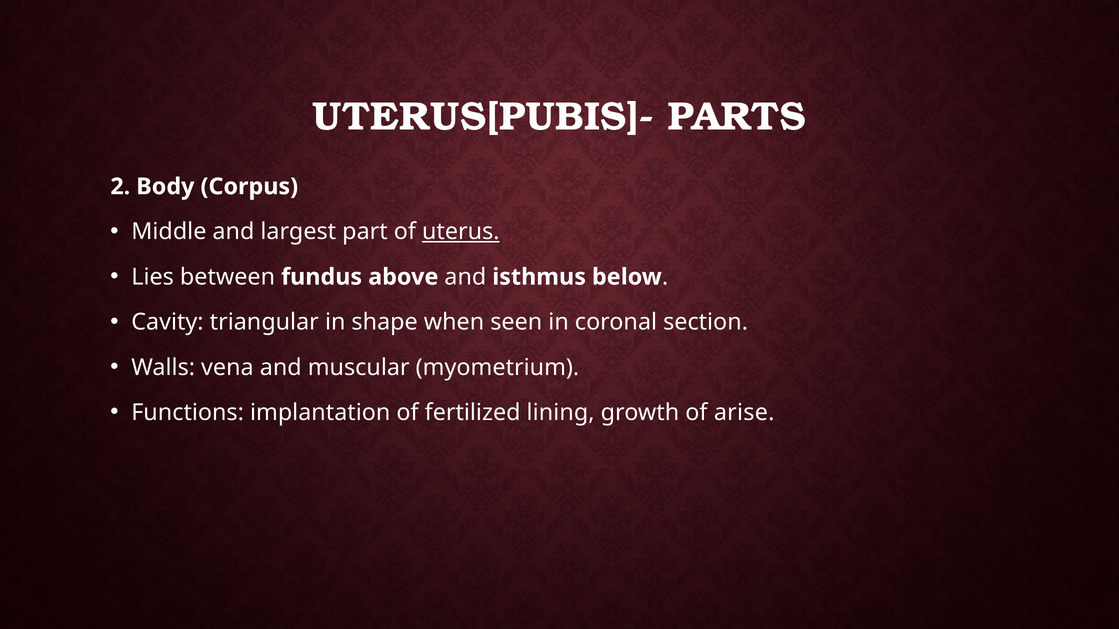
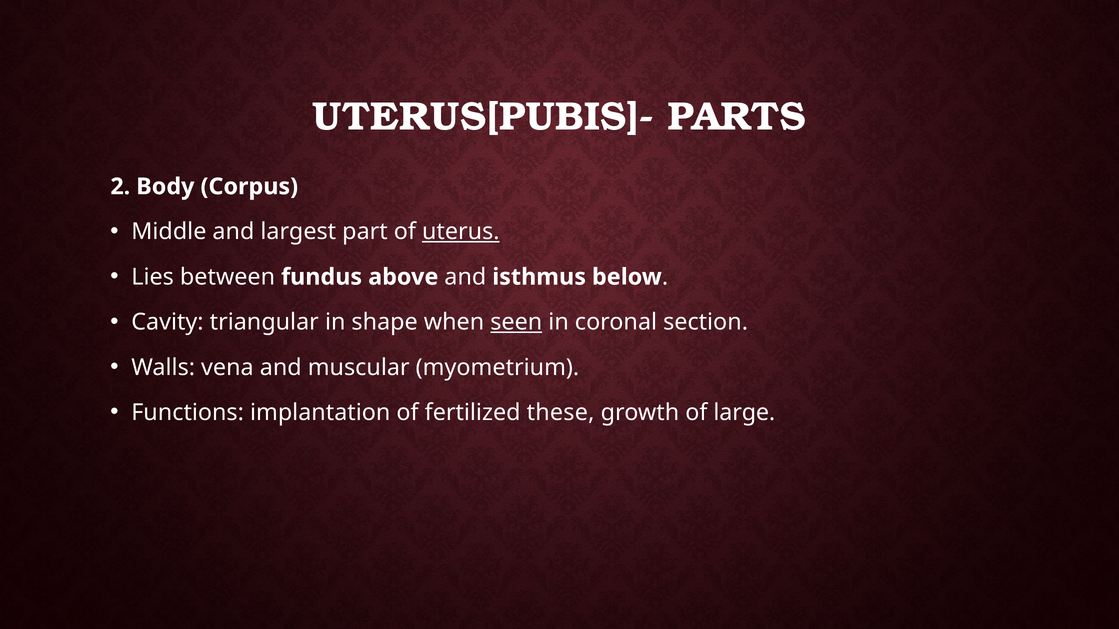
seen underline: none -> present
lining: lining -> these
arise: arise -> large
